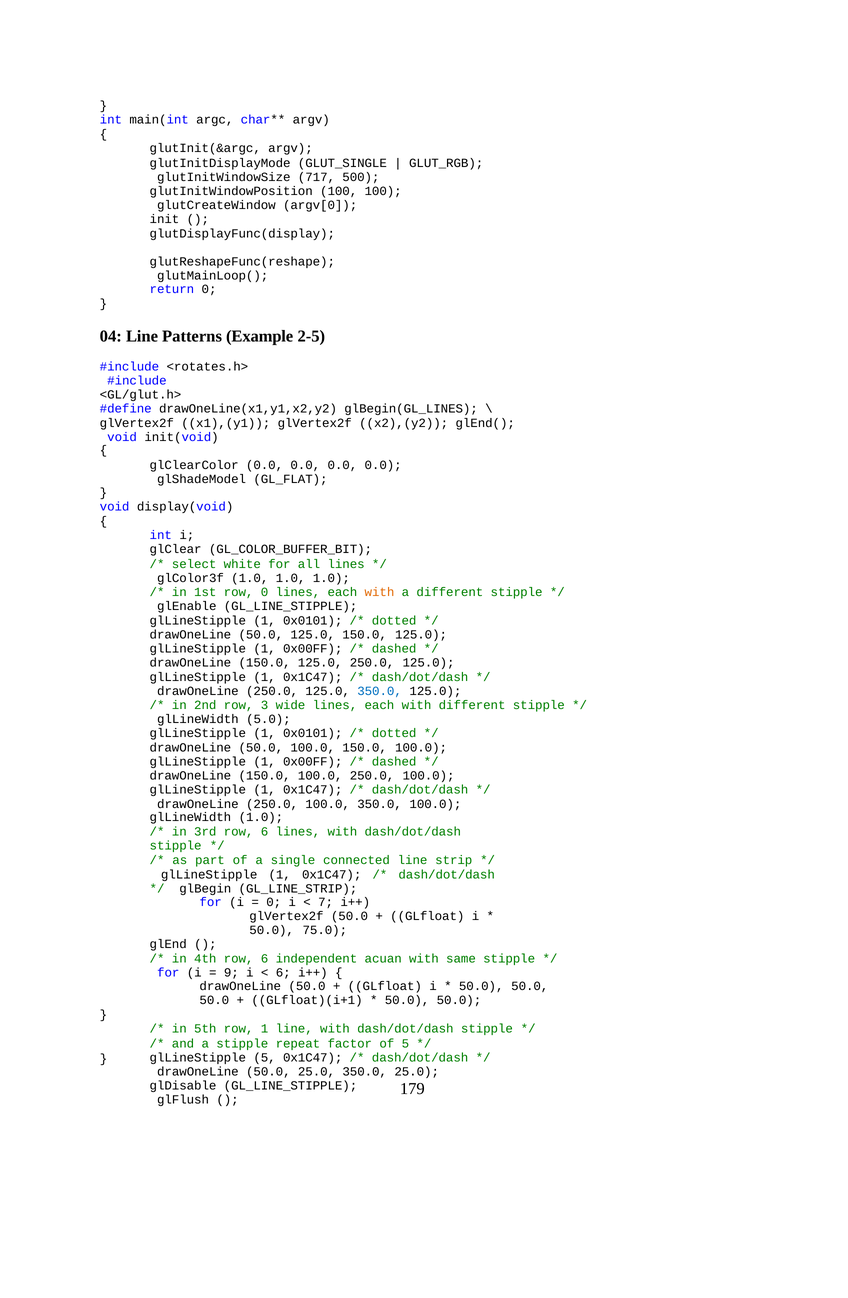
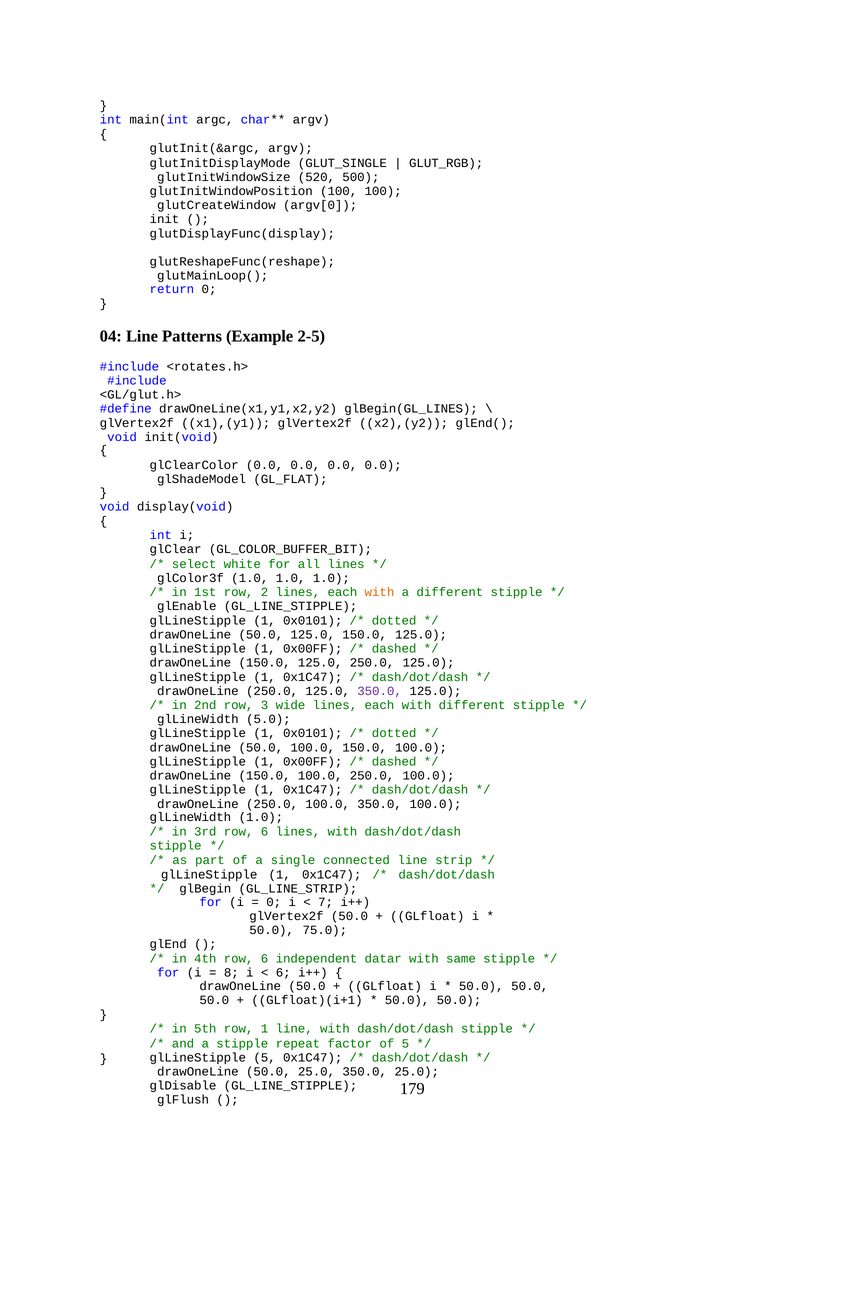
717: 717 -> 520
row 0: 0 -> 2
350.0 at (380, 690) colour: blue -> purple
acuan: acuan -> datar
9: 9 -> 8
